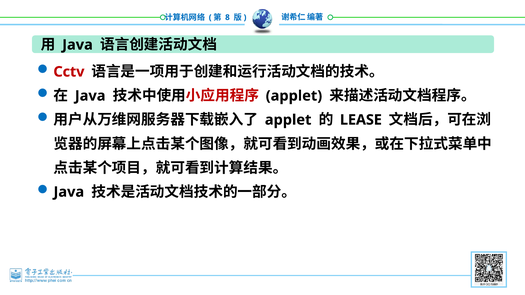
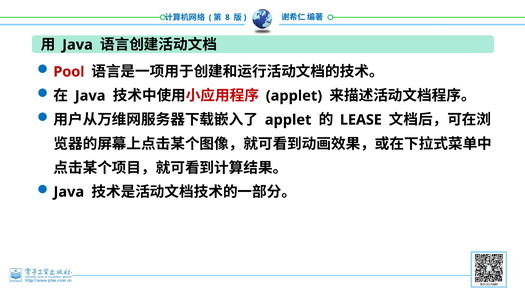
Cctv: Cctv -> Pool
